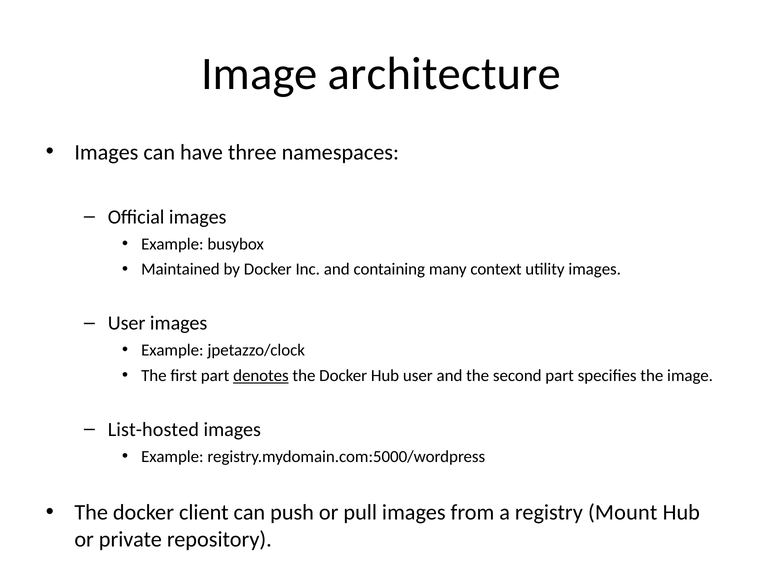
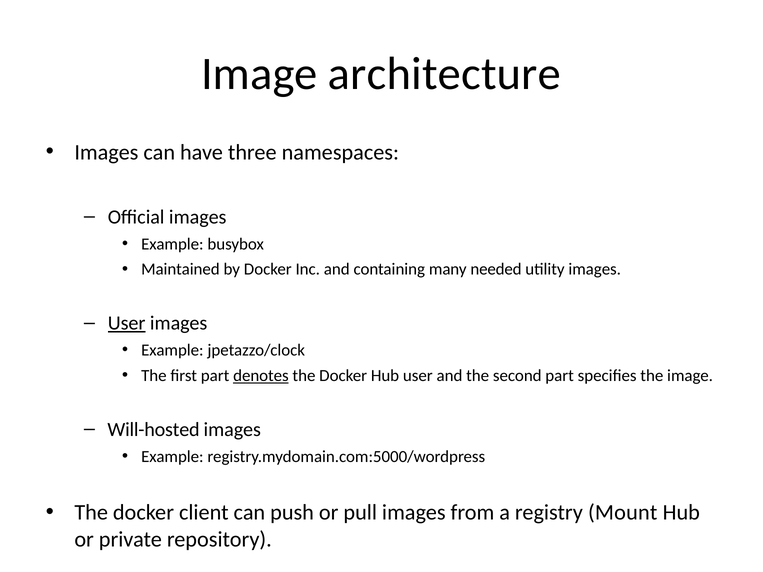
context: context -> needed
User at (127, 323) underline: none -> present
List-hosted: List-hosted -> Will-hosted
